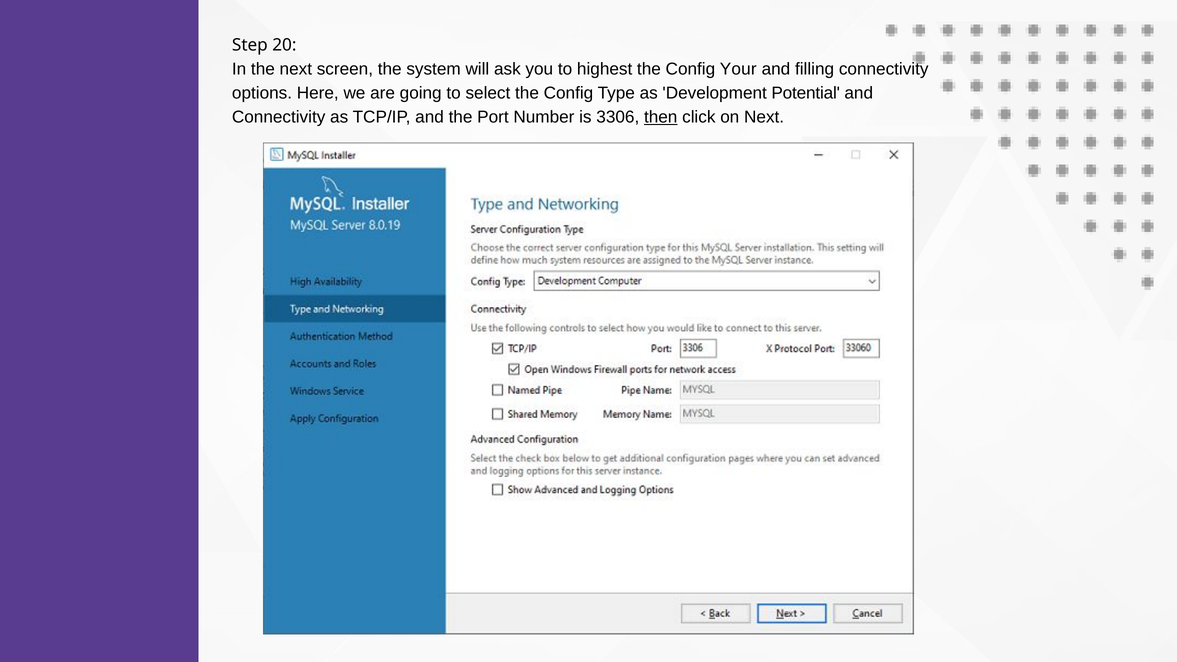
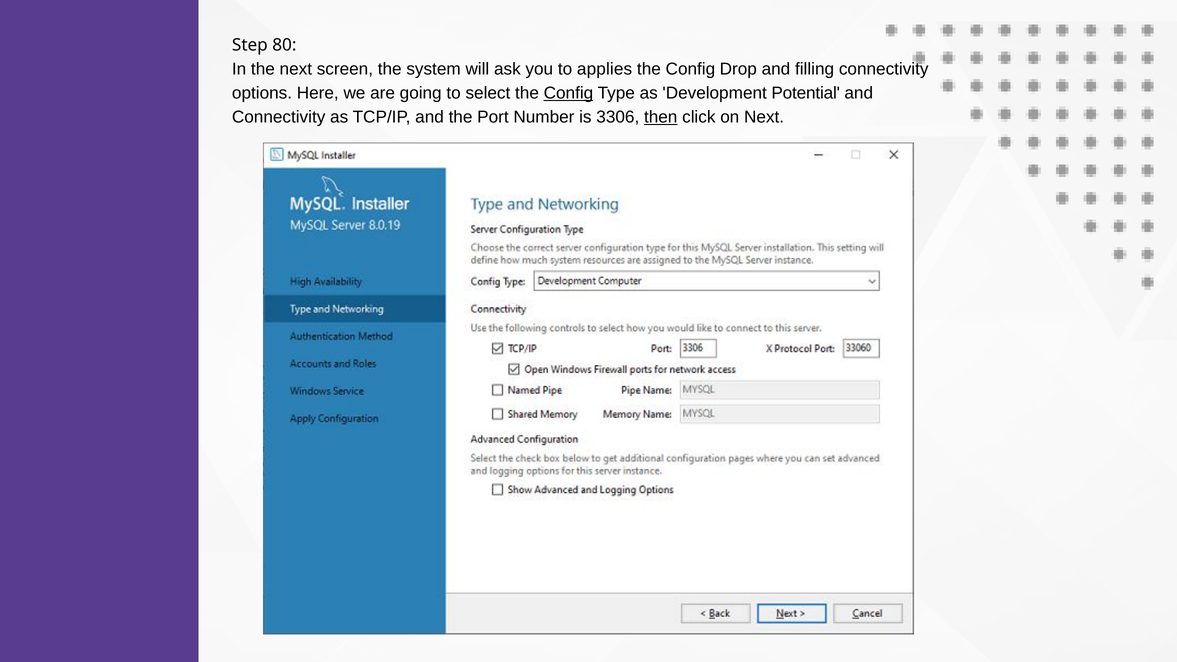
20: 20 -> 80
highest: highest -> applies
Your: Your -> Drop
Config at (568, 93) underline: none -> present
